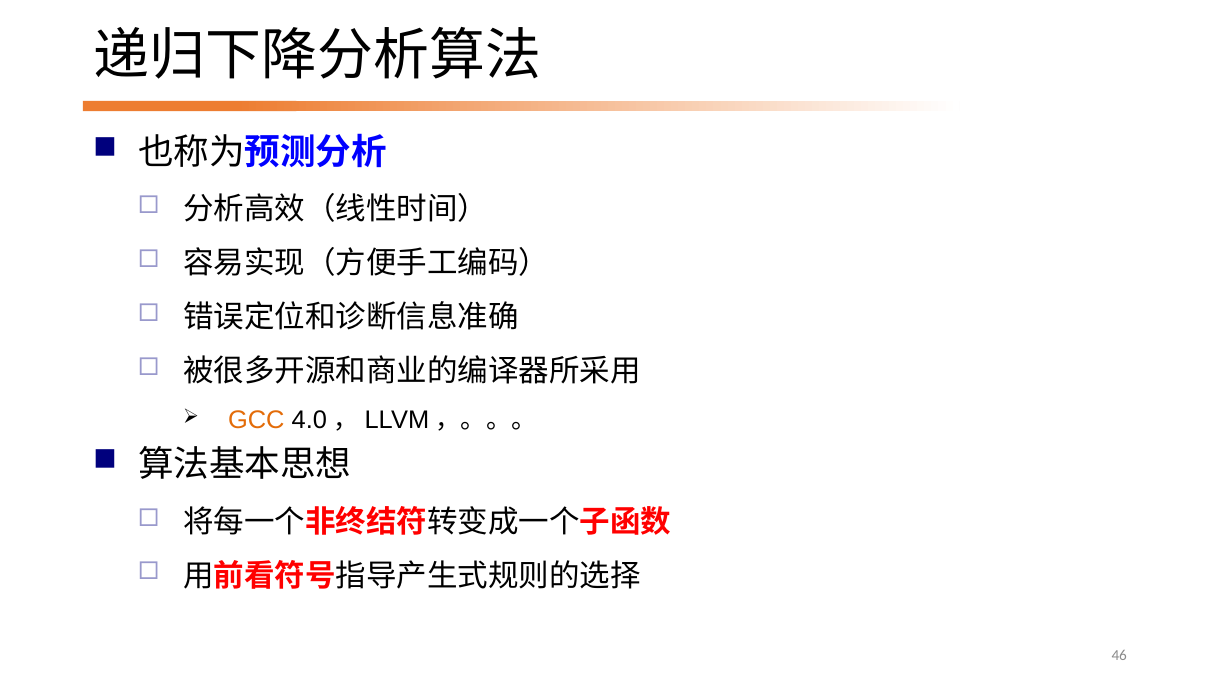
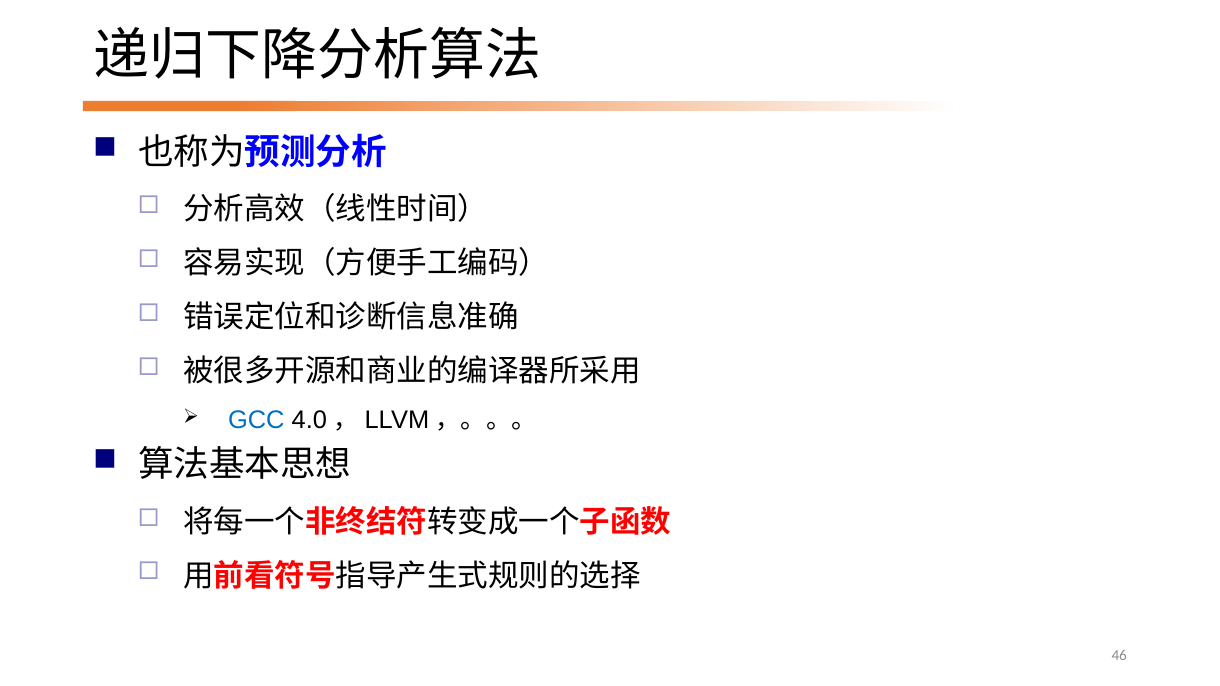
GCC colour: orange -> blue
